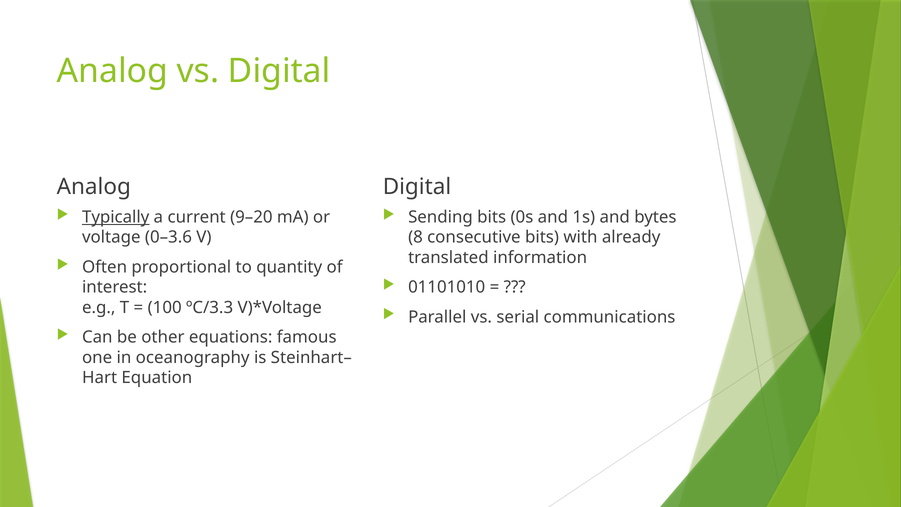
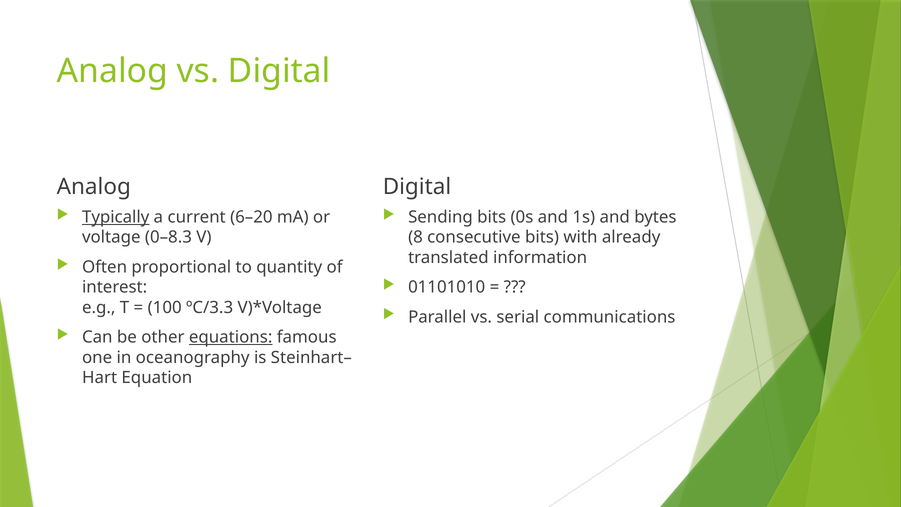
9–20: 9–20 -> 6–20
0–3.6: 0–3.6 -> 0–8.3
equations underline: none -> present
